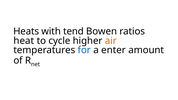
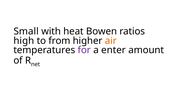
Heats: Heats -> Small
tend: tend -> heat
heat: heat -> high
cycle: cycle -> from
for colour: blue -> purple
